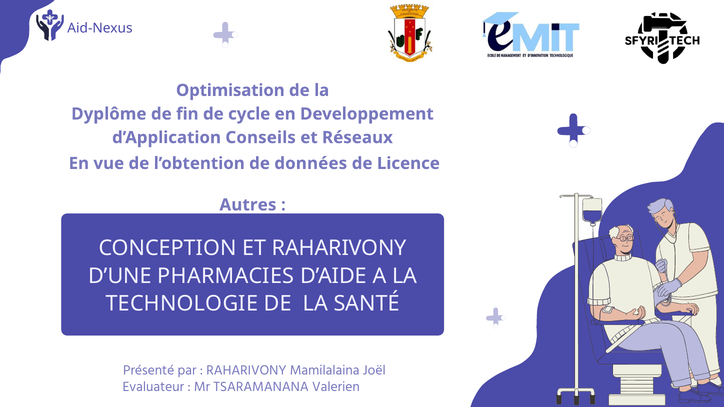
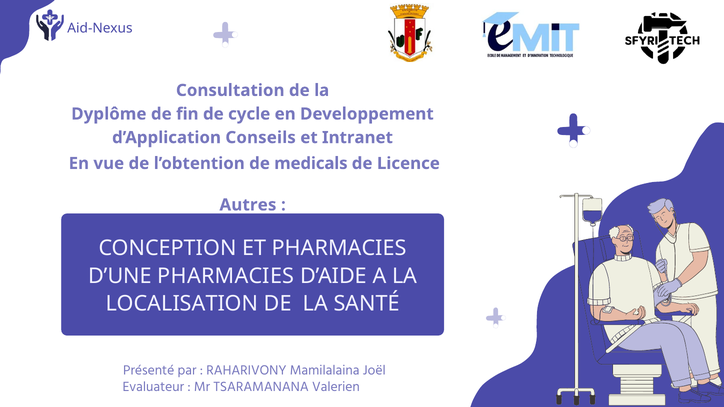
Optimisation: Optimisation -> Consultation
Réseaux: Réseaux -> Intranet
données: données -> medicals
ET RAHARIVONY: RAHARIVONY -> PHARMACIES
TECHNOLOGIE: TECHNOLOGIE -> LOCALISATION
